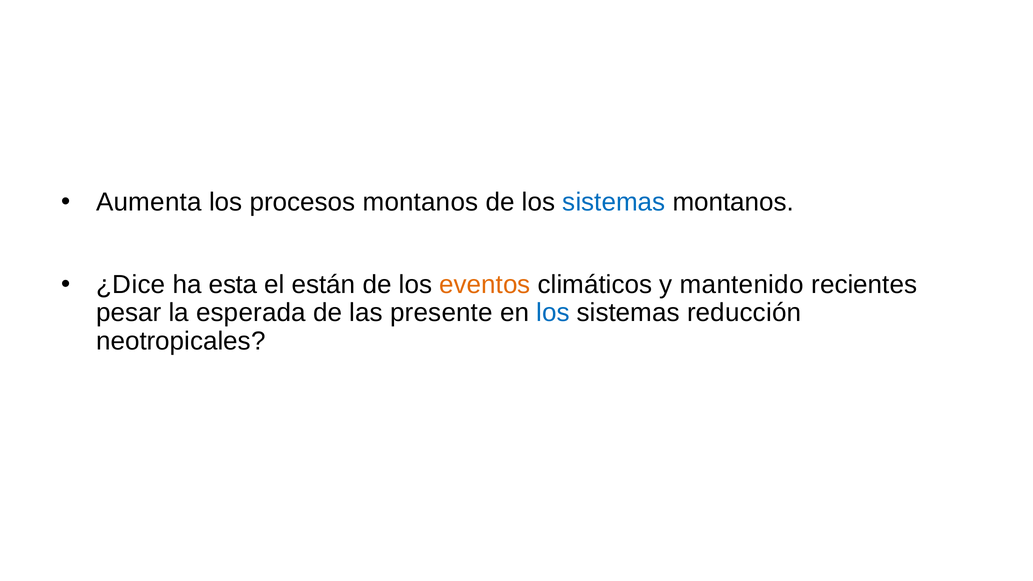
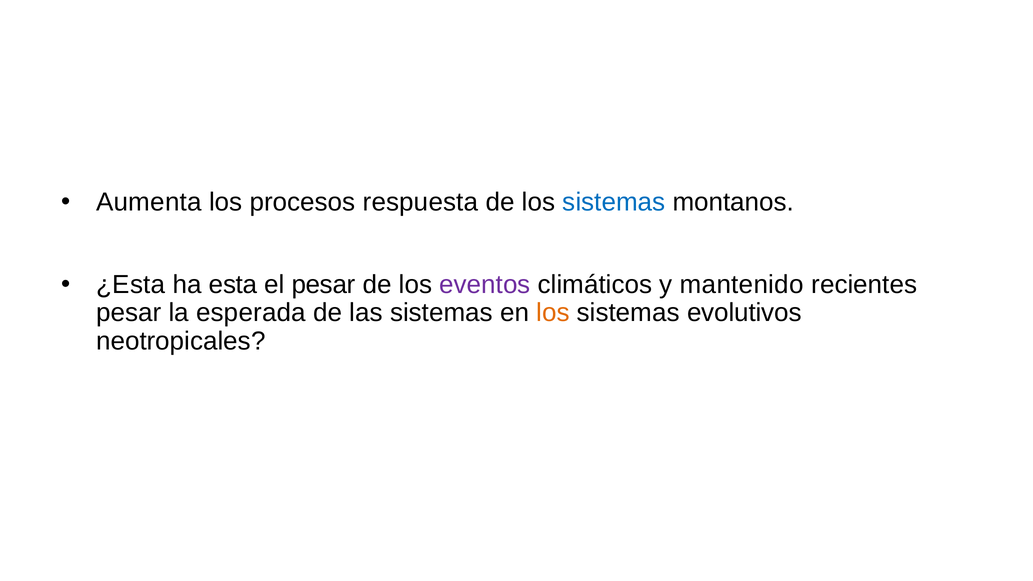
procesos montanos: montanos -> respuesta
¿Dice: ¿Dice -> ¿Esta
el están: están -> pesar
eventos colour: orange -> purple
las presente: presente -> sistemas
los at (553, 313) colour: blue -> orange
reducción: reducción -> evolutivos
